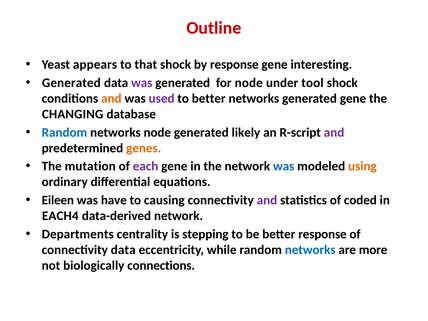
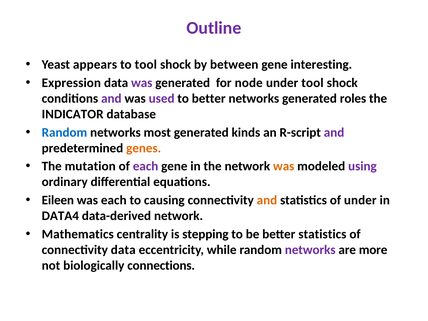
Outline colour: red -> purple
to that: that -> tool
by response: response -> between
Generated at (71, 83): Generated -> Expression
and at (111, 98) colour: orange -> purple
generated gene: gene -> roles
CHANGING: CHANGING -> INDICATOR
networks node: node -> most
likely: likely -> kinds
was at (284, 166) colour: blue -> orange
using colour: orange -> purple
was have: have -> each
and at (267, 200) colour: purple -> orange
of coded: coded -> under
EACH4: EACH4 -> DATA4
Departments: Departments -> Mathematics
better response: response -> statistics
networks at (310, 250) colour: blue -> purple
